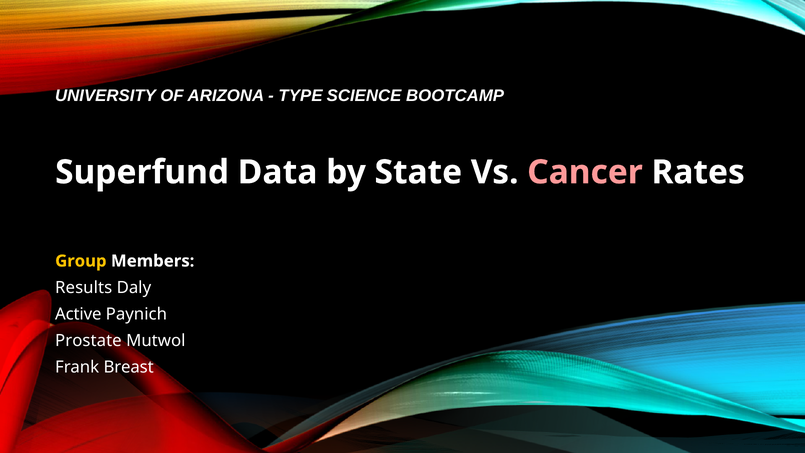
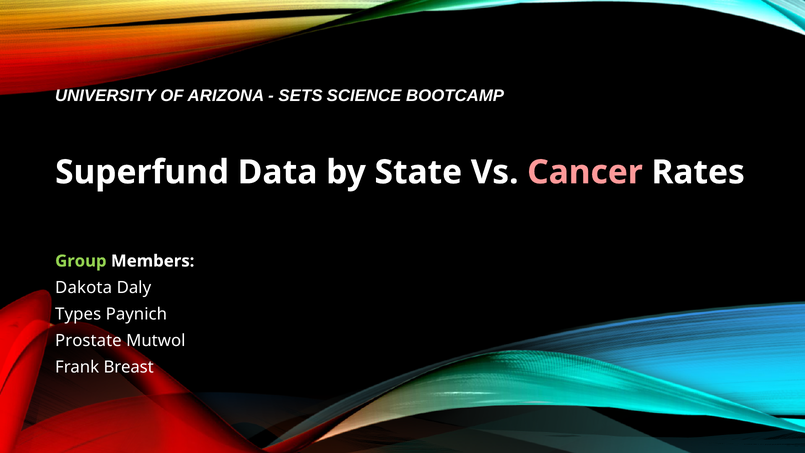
TYPE: TYPE -> SETS
Group colour: yellow -> light green
Results: Results -> Dakota
Active: Active -> Types
